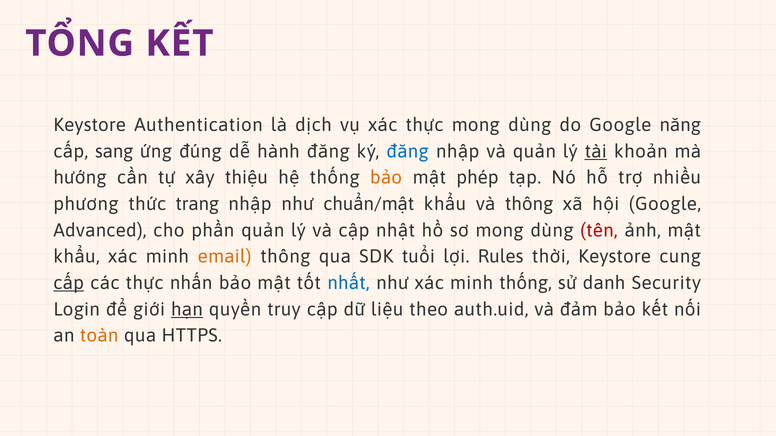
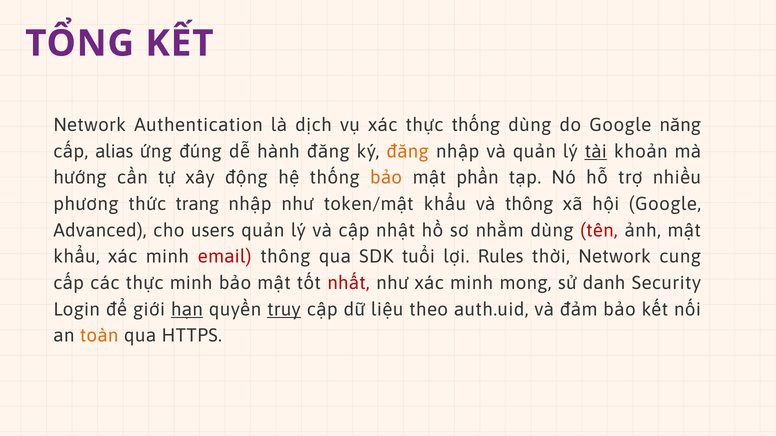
Keystore at (90, 125): Keystore -> Network
thực mong: mong -> thống
sang: sang -> alias
đăng at (408, 151) colour: blue -> orange
thiệu: thiệu -> động
phép: phép -> phần
chuẩn/mật: chuẩn/mật -> token/mật
phần: phần -> users
sơ mong: mong -> nhằm
email colour: orange -> red
thời Keystore: Keystore -> Network
cấp at (69, 283) underline: present -> none
thực nhấn: nhấn -> minh
nhất colour: blue -> red
minh thống: thống -> mong
truy underline: none -> present
